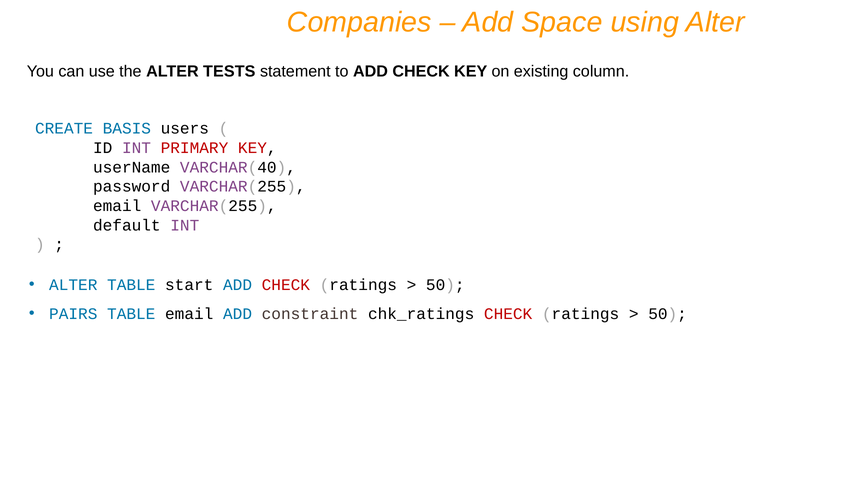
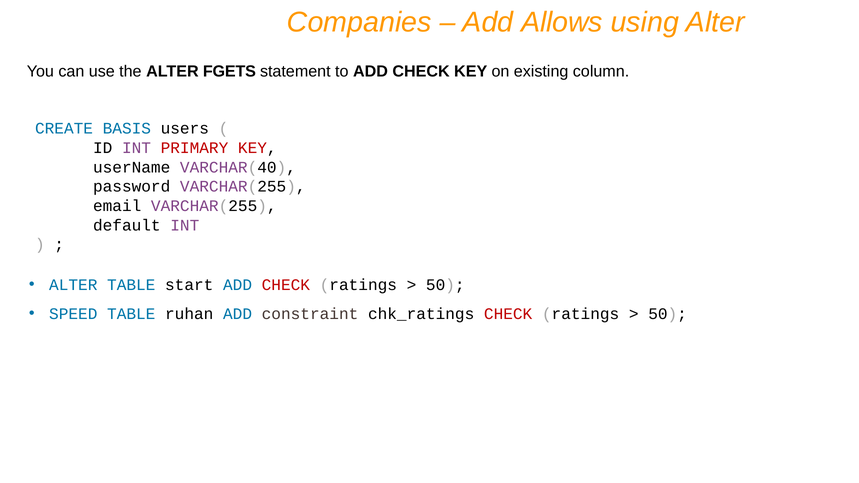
Space: Space -> Allows
TESTS: TESTS -> FGETS
PAIRS: PAIRS -> SPEED
TABLE email: email -> ruhan
